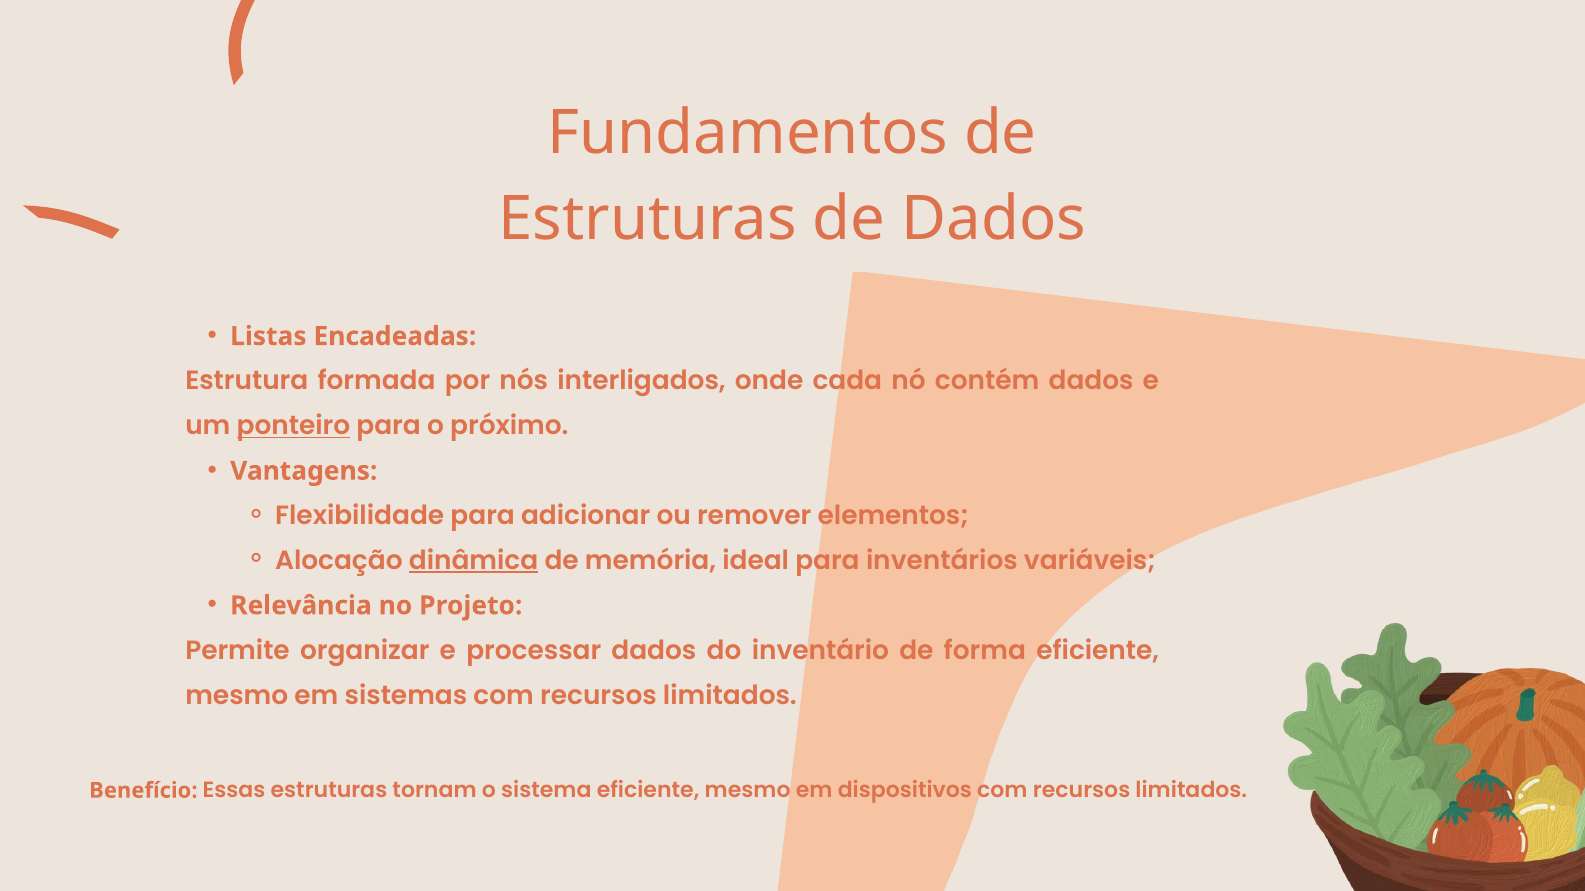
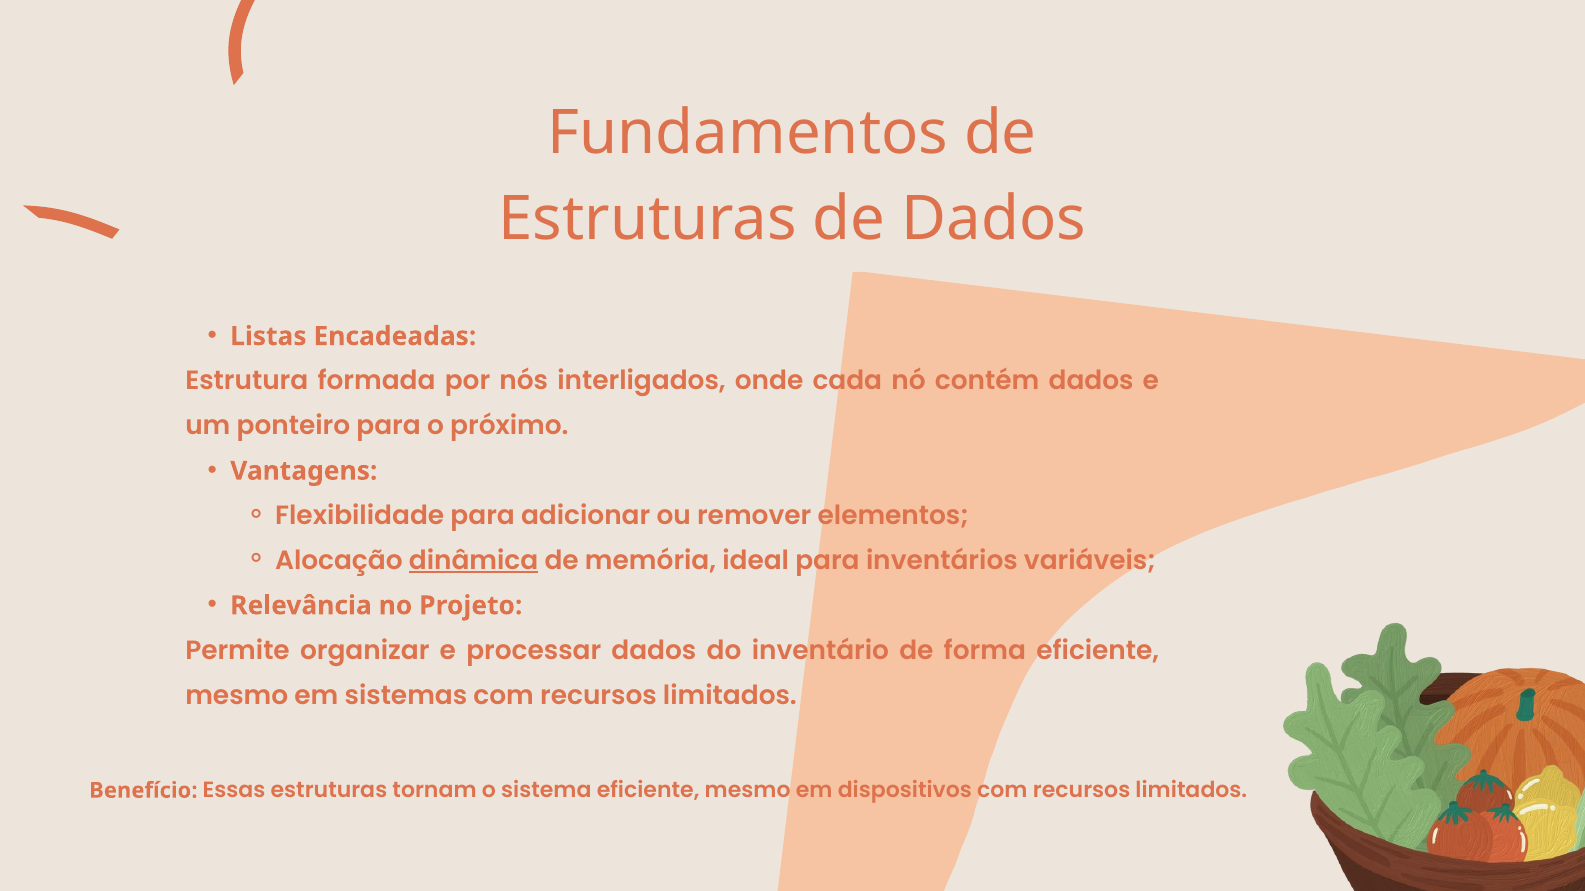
ponteiro underline: present -> none
